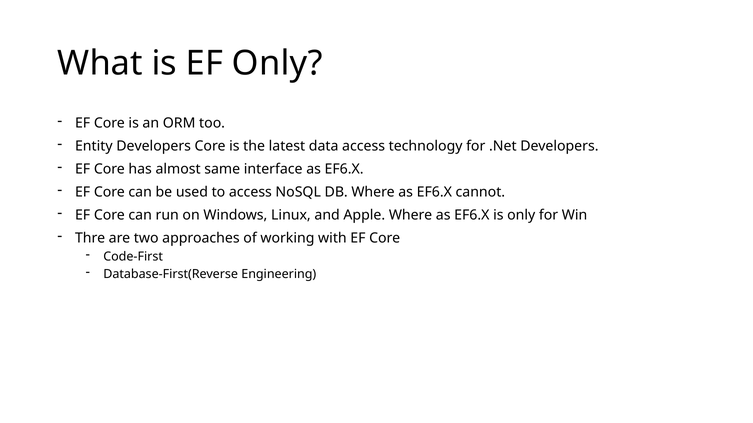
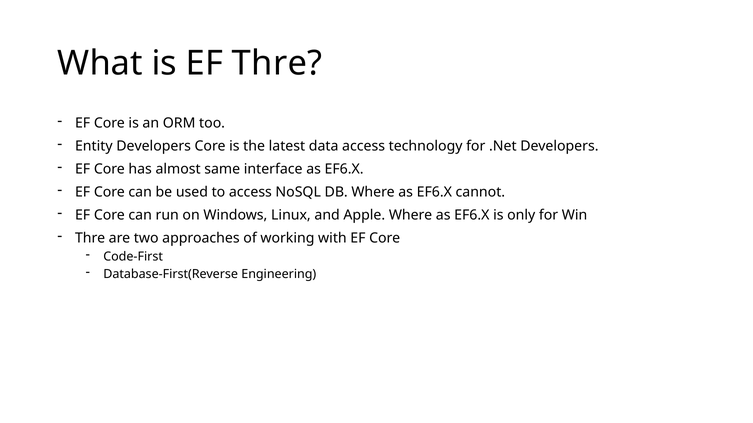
EF Only: Only -> Thre
